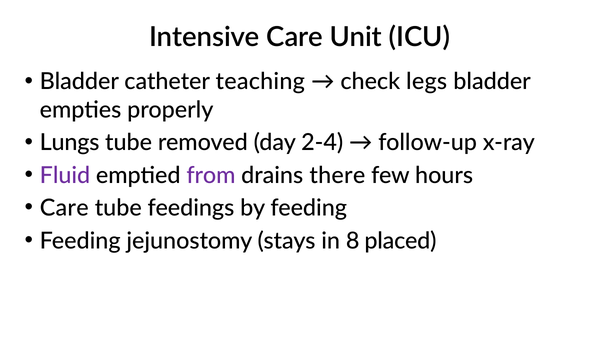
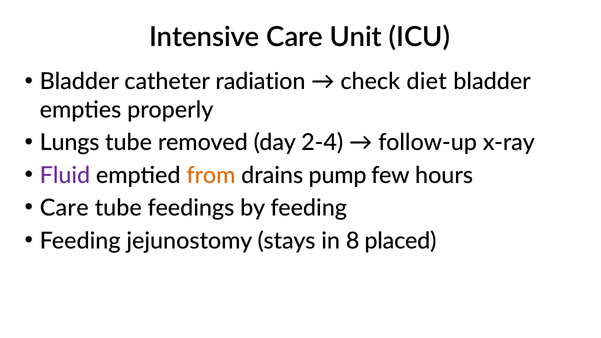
teaching: teaching -> radiation
legs: legs -> diet
from colour: purple -> orange
there: there -> pump
